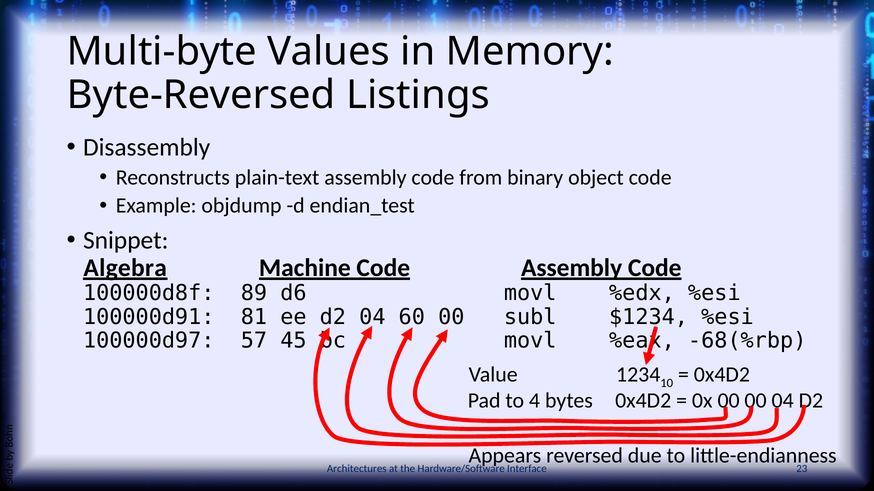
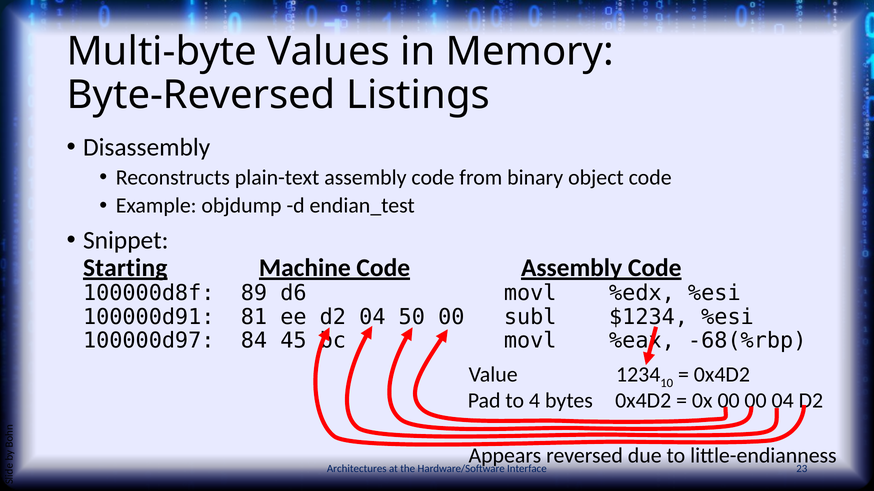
Algebra: Algebra -> Starting
60: 60 -> 50
57: 57 -> 84
